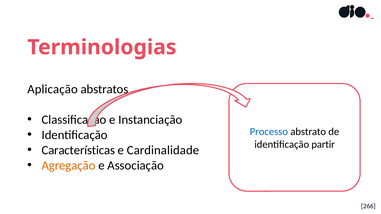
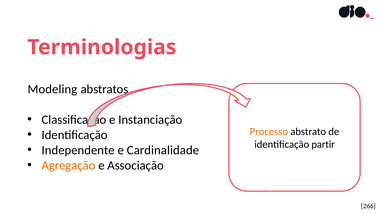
Aplicação: Aplicação -> Modeling
Processo colour: blue -> orange
Características: Características -> Independente
